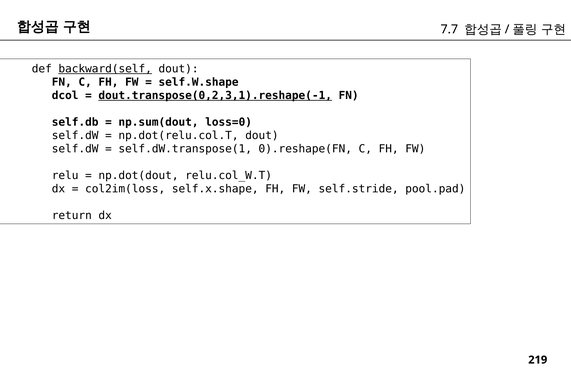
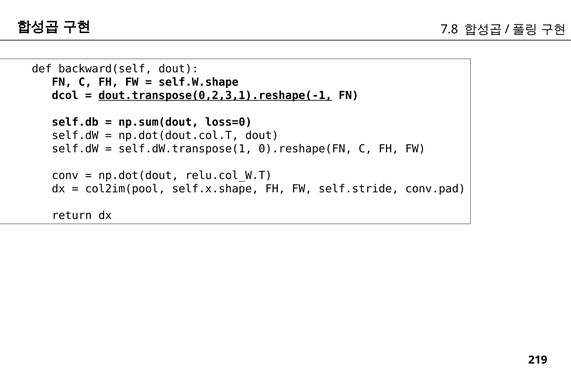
7.7: 7.7 -> 7.8
backward(self underline: present -> none
np.dot(relu.col.T: np.dot(relu.col.T -> np.dot(dout.col.T
relu: relu -> conv
col2im(loss: col2im(loss -> col2im(pool
pool.pad: pool.pad -> conv.pad
